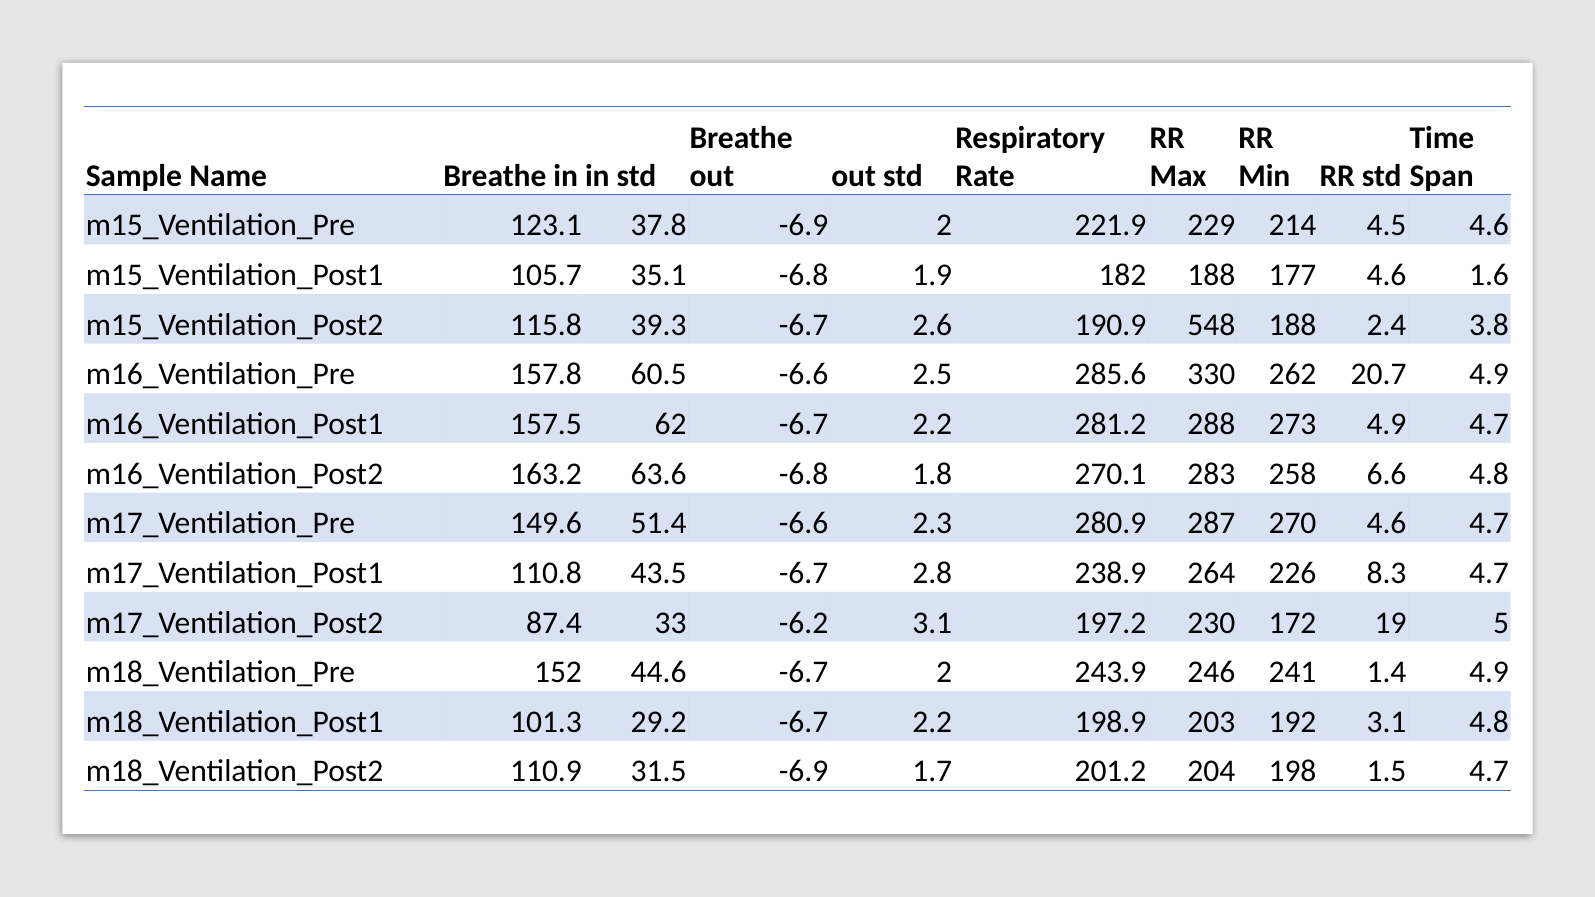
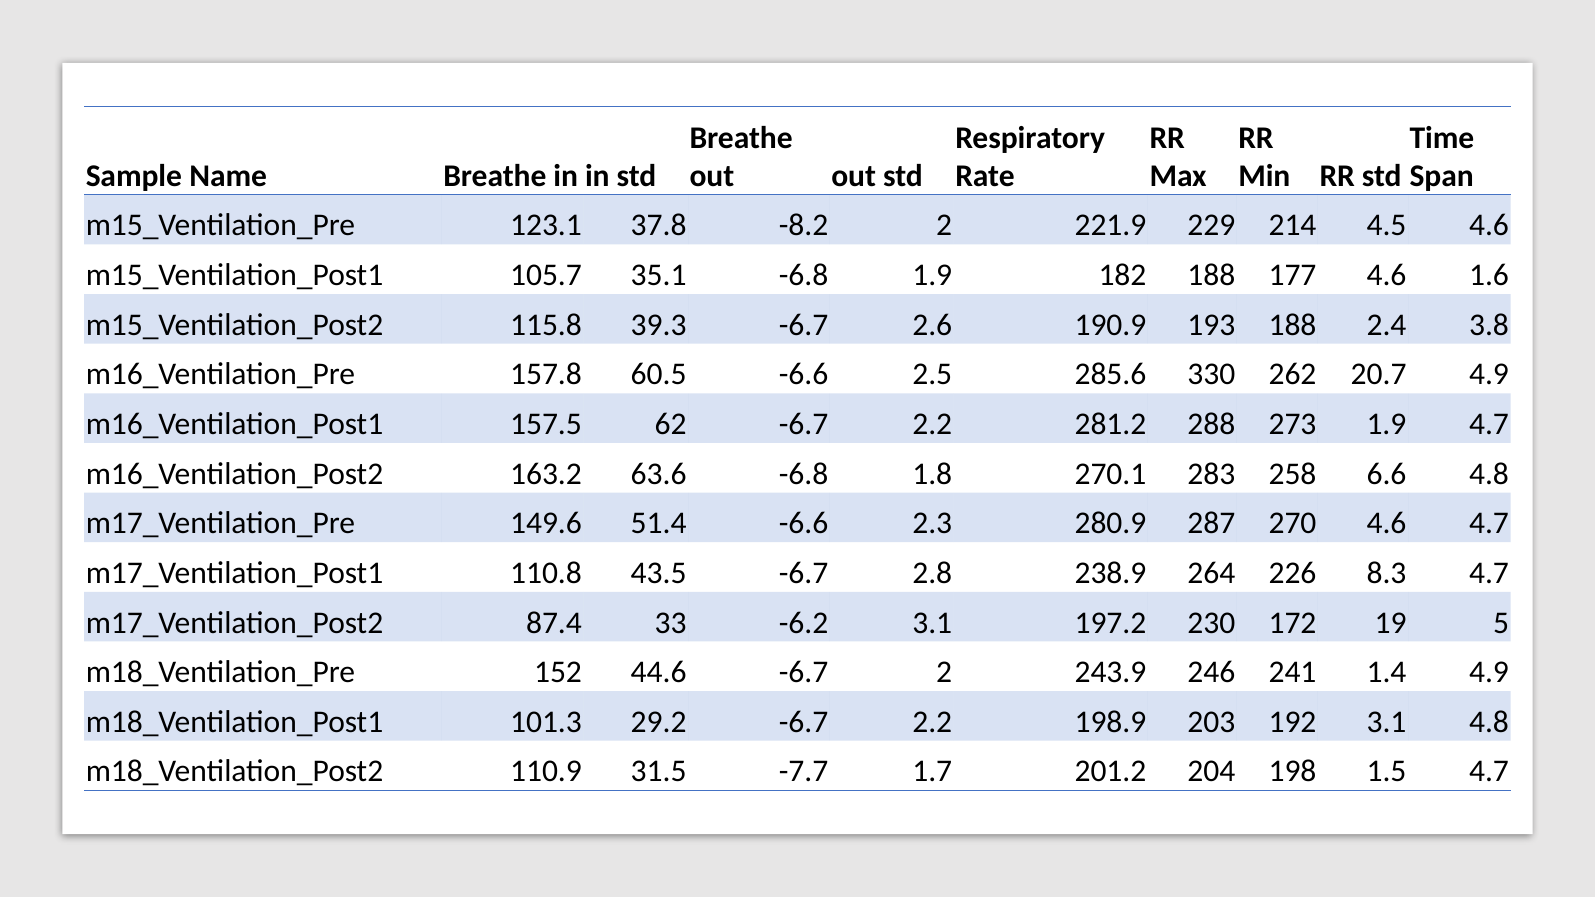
37.8 -6.9: -6.9 -> -8.2
548: 548 -> 193
273 4.9: 4.9 -> 1.9
31.5 -6.9: -6.9 -> -7.7
